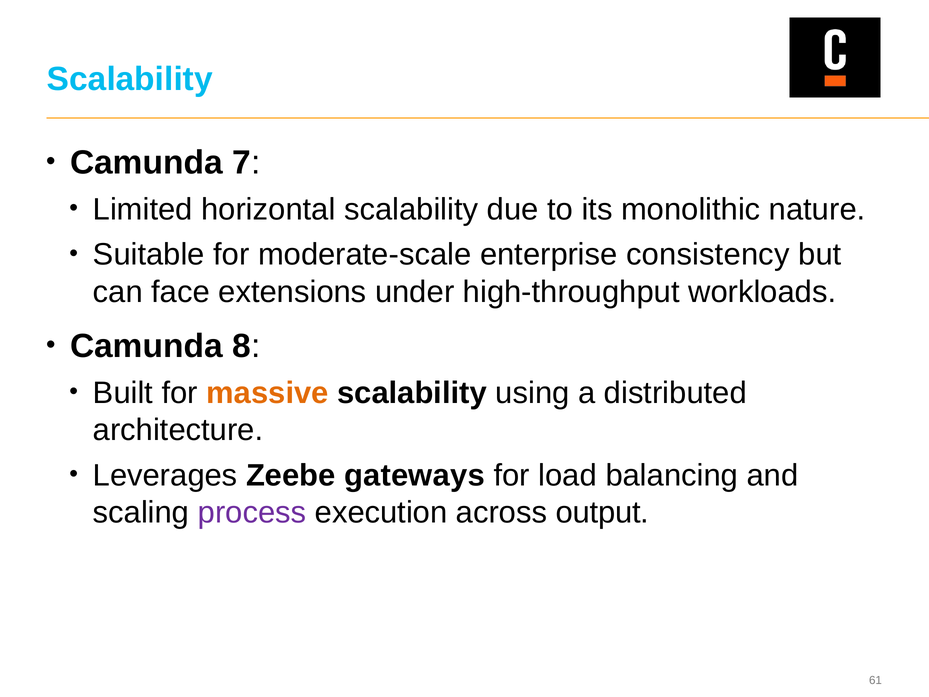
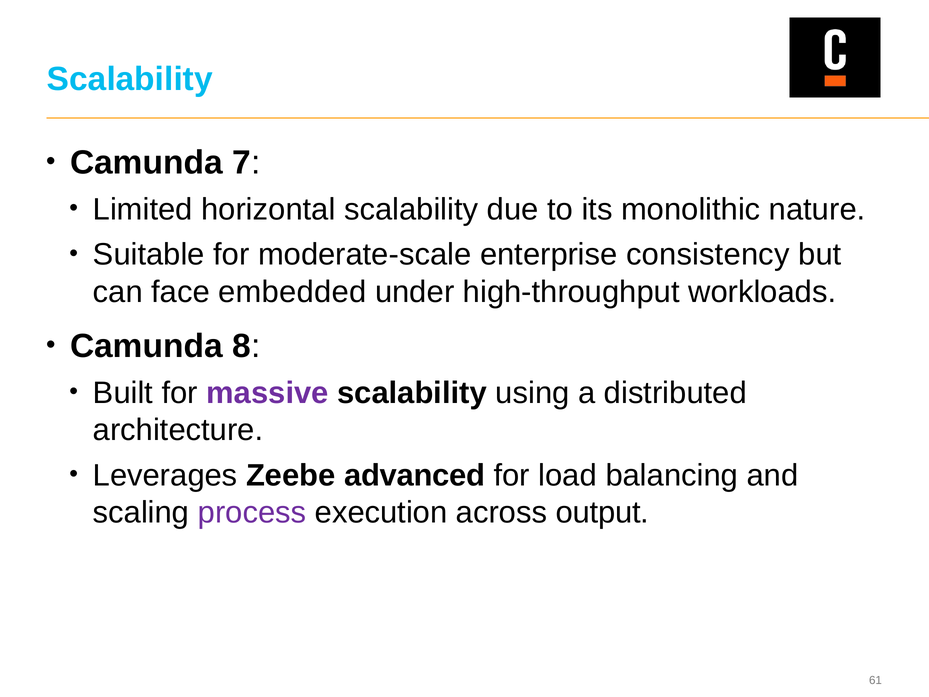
extensions: extensions -> embedded
massive colour: orange -> purple
gateways: gateways -> advanced
